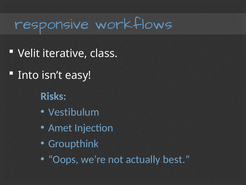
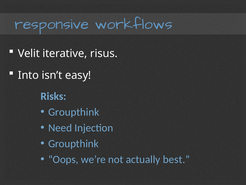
class: class -> risus
Vestibulum at (74, 112): Vestibulum -> Groupthink
Amet: Amet -> Need
